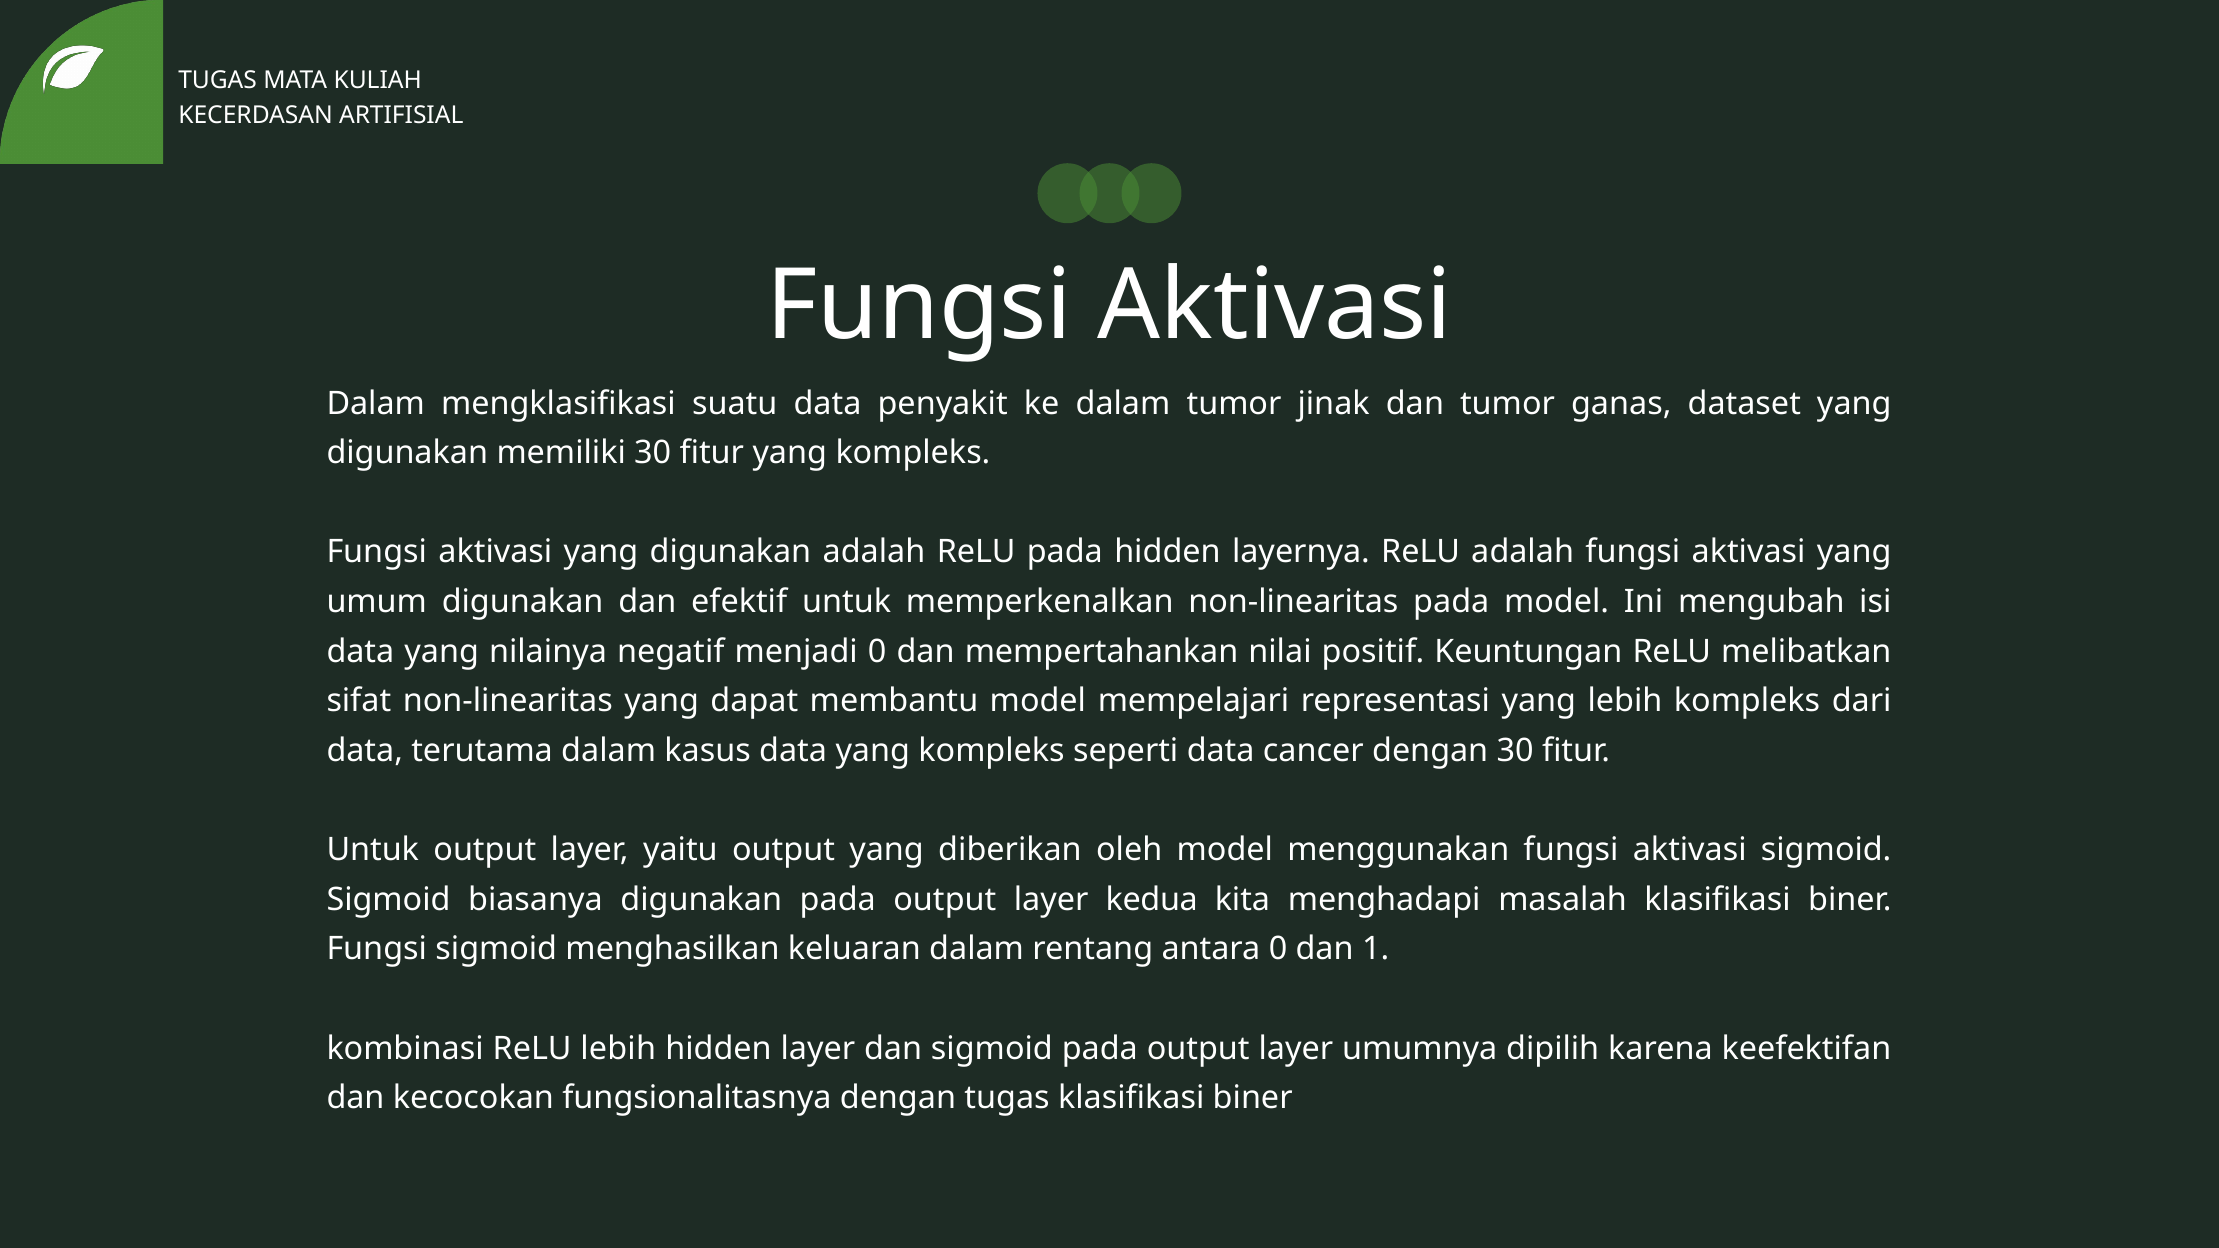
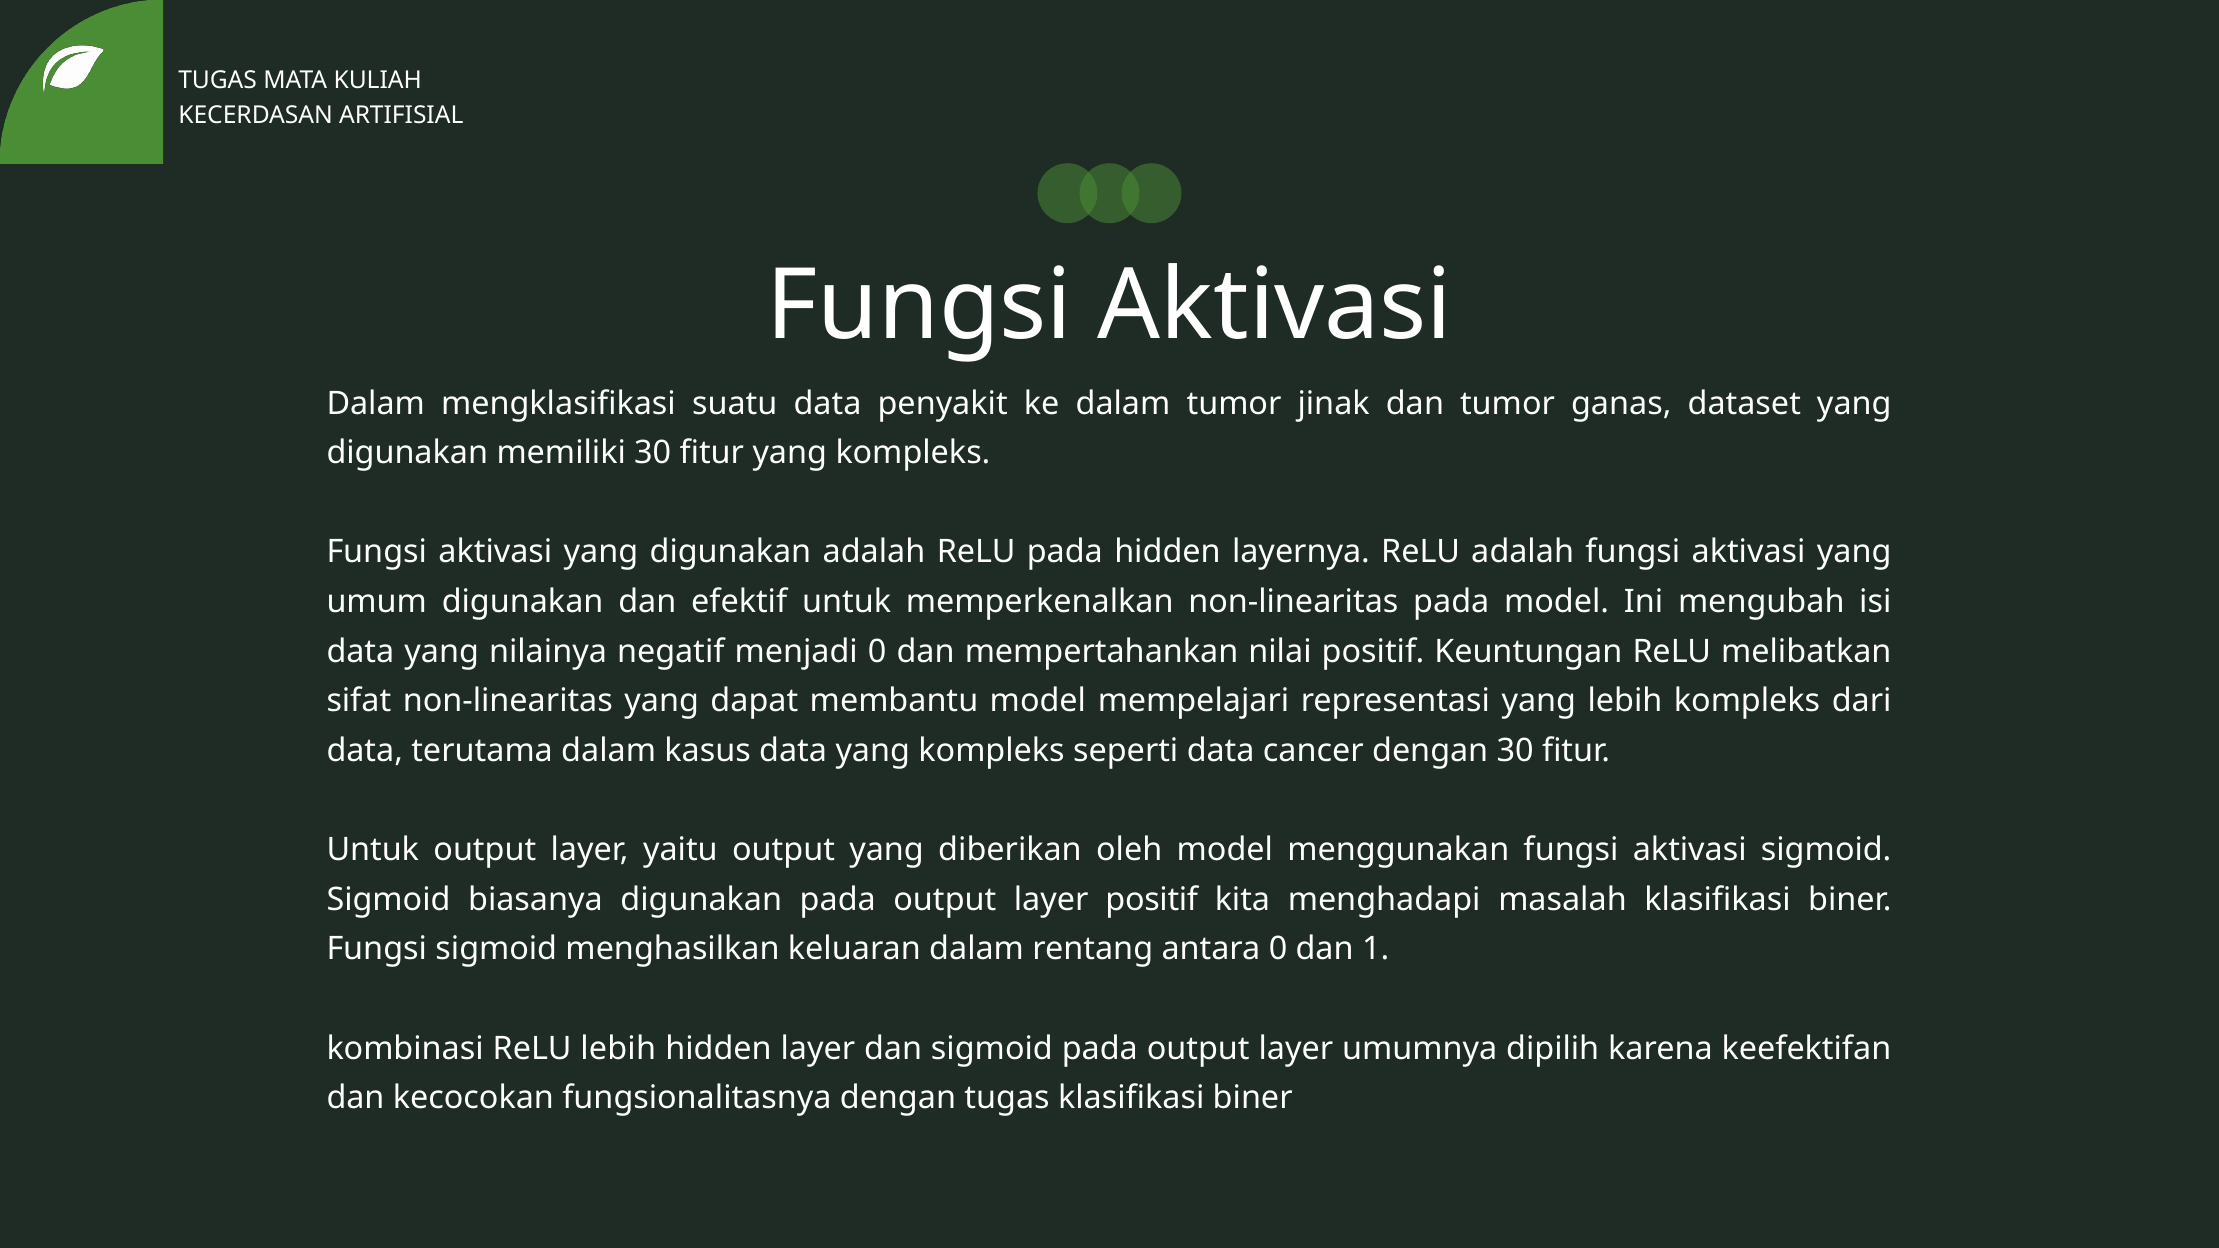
layer kedua: kedua -> positif
